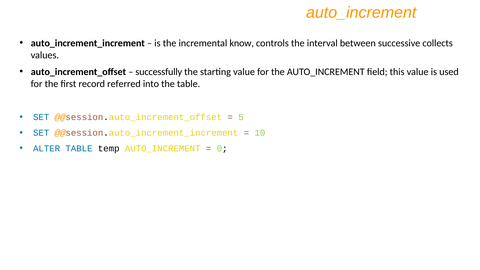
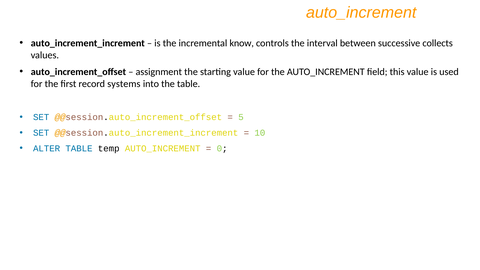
successfully: successfully -> assignment
referred: referred -> systems
